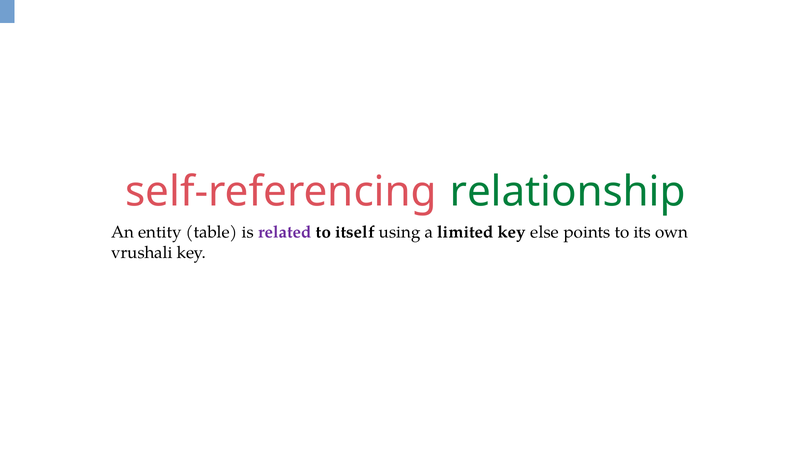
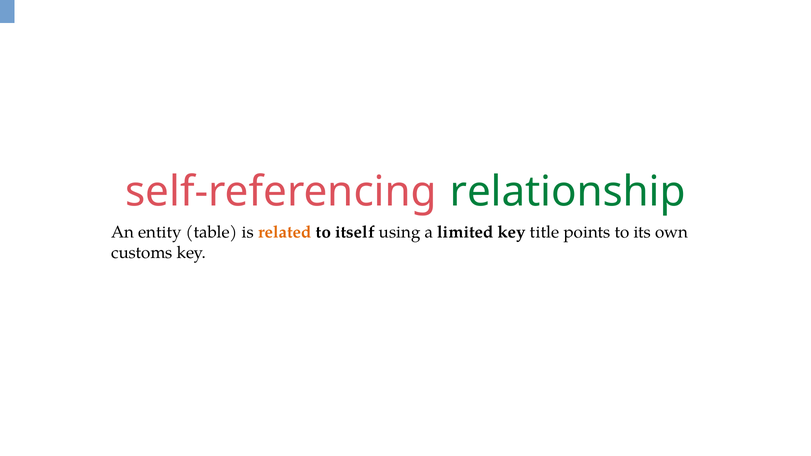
related colour: purple -> orange
else: else -> title
vrushali: vrushali -> customs
